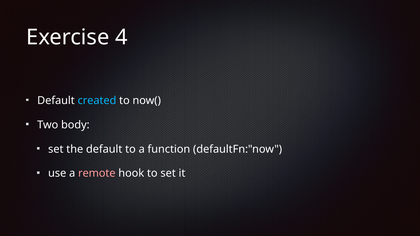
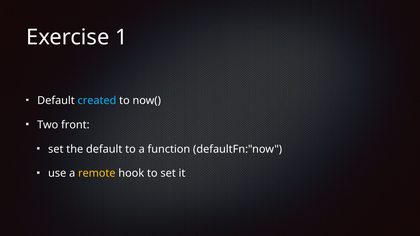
4: 4 -> 1
body: body -> front
remote colour: pink -> yellow
